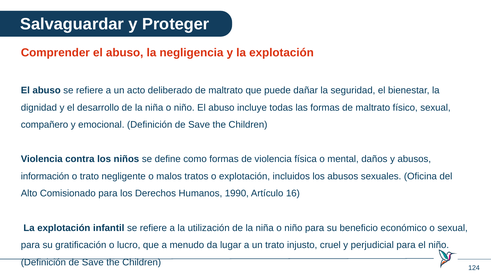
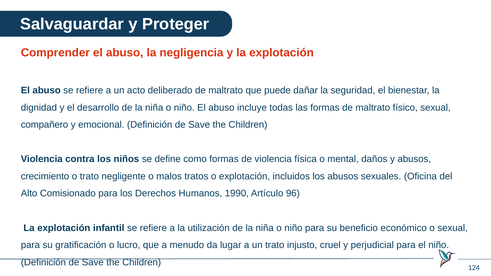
información: información -> crecimiento
16: 16 -> 96
